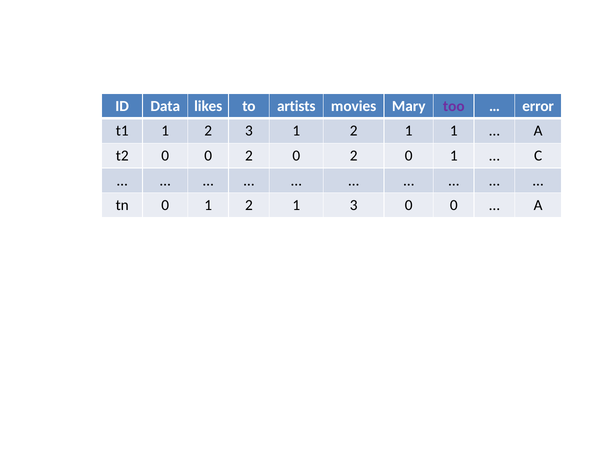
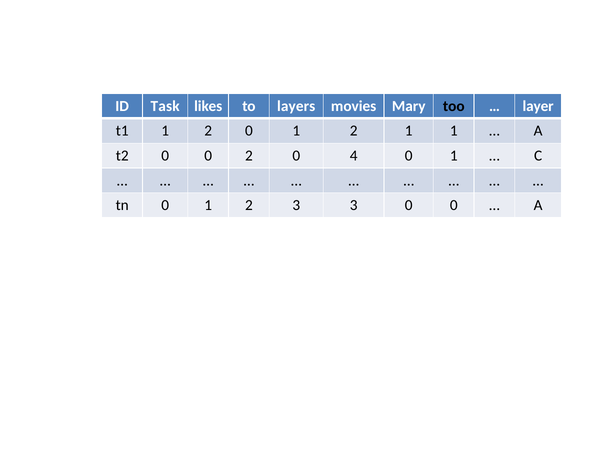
Data: Data -> Task
artists: artists -> layers
too colour: purple -> black
error: error -> layer
1 2 3: 3 -> 0
2 0 2: 2 -> 4
0 1 2 1: 1 -> 3
